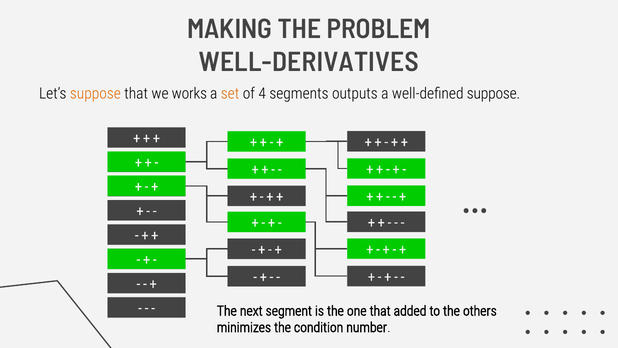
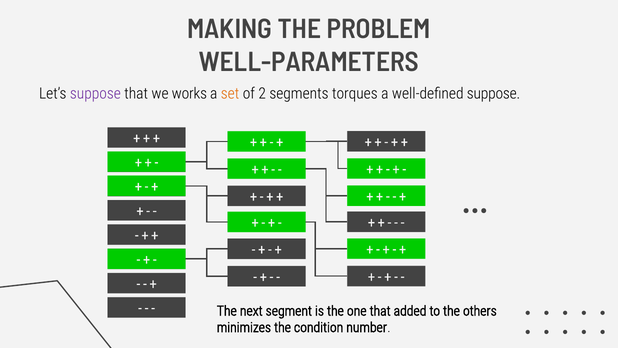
WELL-DERIVATIVES: WELL-DERIVATIVES -> WELL-PARAMETERS
suppose at (95, 93) colour: orange -> purple
4: 4 -> 2
outputs: outputs -> torques
